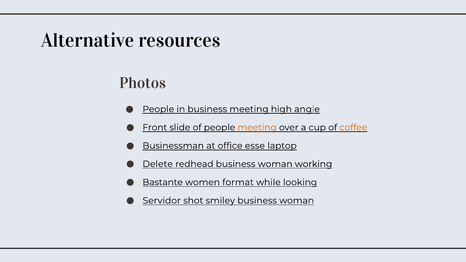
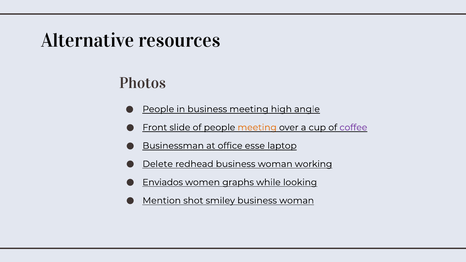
coffee colour: orange -> purple
Bastante: Bastante -> Enviados
format: format -> graphs
Servidor: Servidor -> Mention
